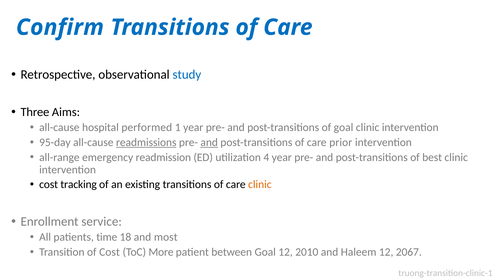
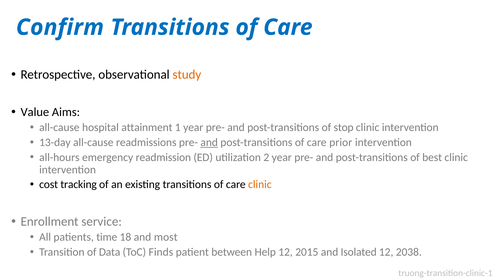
study colour: blue -> orange
Three: Three -> Value
performed: performed -> attainment
of goal: goal -> stop
95-day: 95-day -> 13-day
readmissions underline: present -> none
all-range: all-range -> all-hours
4: 4 -> 2
of Cost: Cost -> Data
More: More -> Finds
between Goal: Goal -> Help
2010: 2010 -> 2015
Haleem: Haleem -> Isolated
2067: 2067 -> 2038
